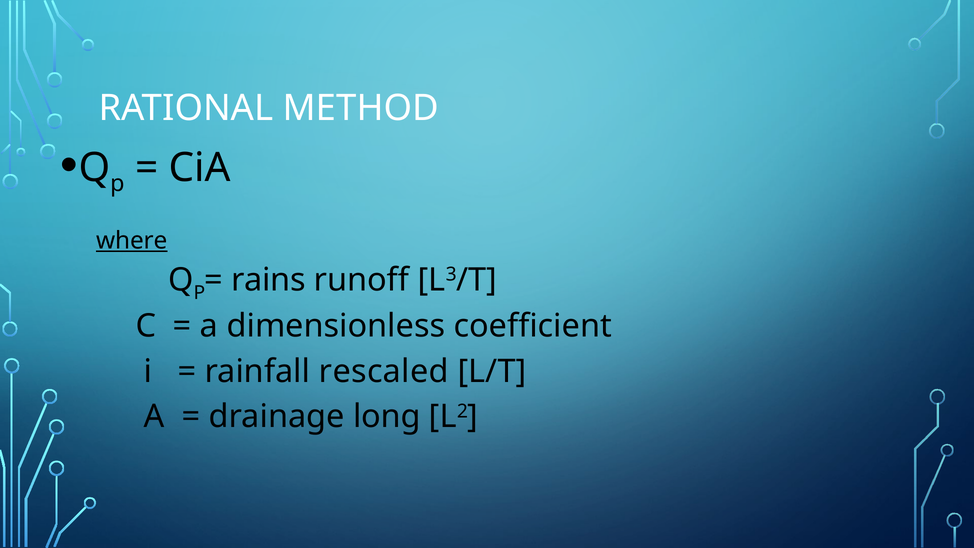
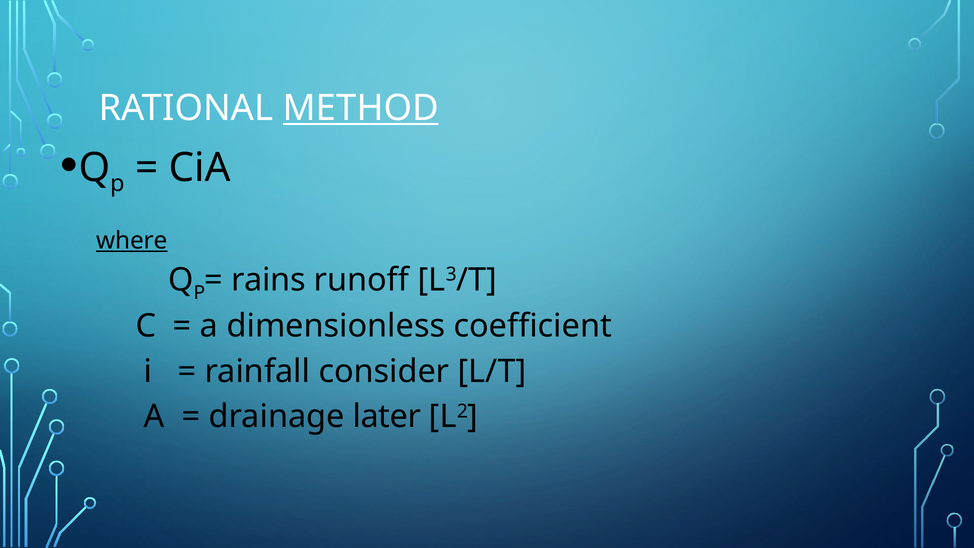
METHOD underline: none -> present
rescaled: rescaled -> consider
long: long -> later
